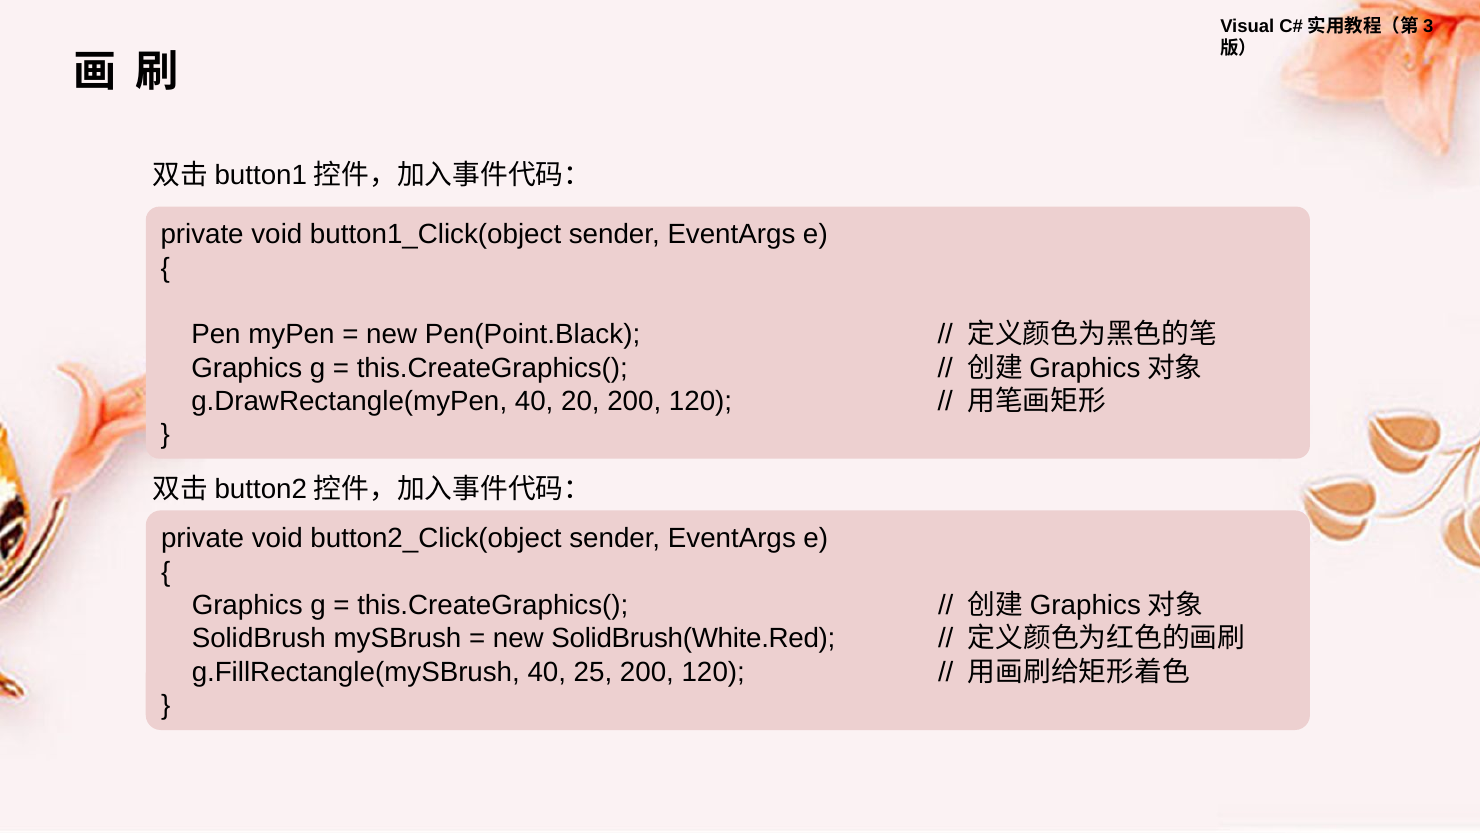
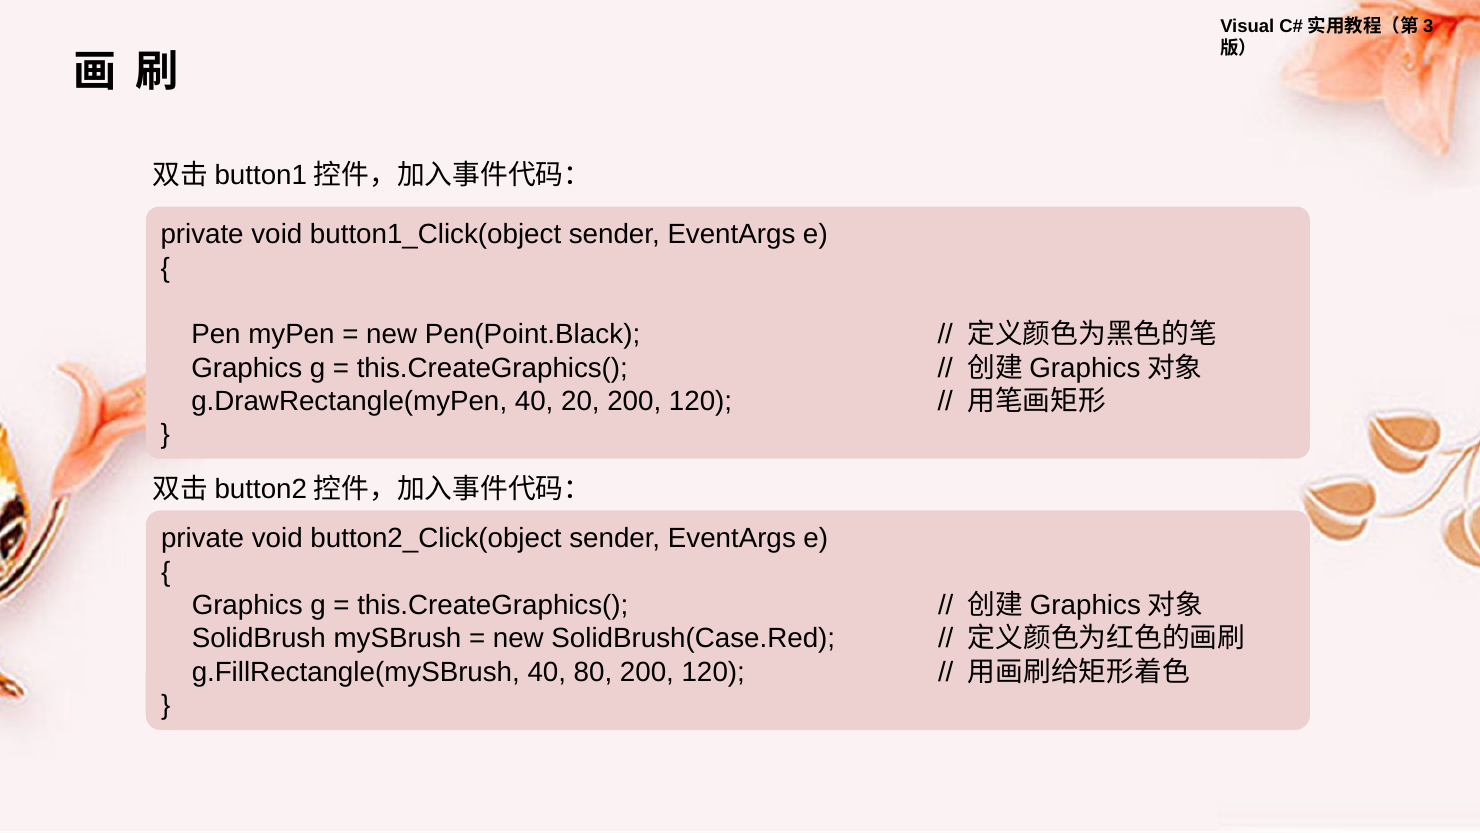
SolidBrush(White.Red: SolidBrush(White.Red -> SolidBrush(Case.Red
25: 25 -> 80
